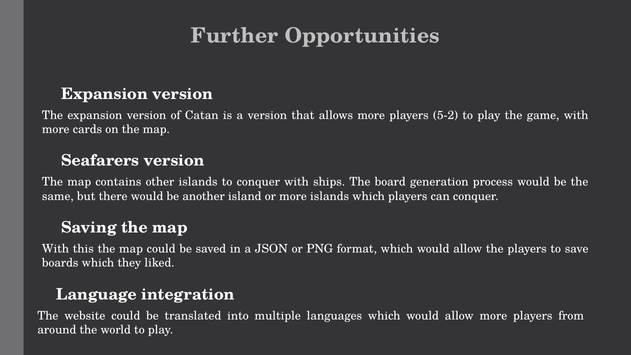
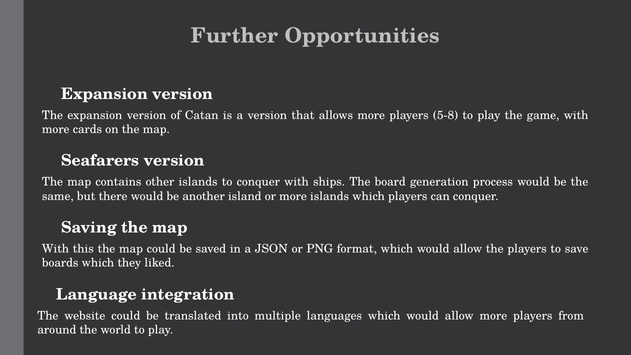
5-2: 5-2 -> 5-8
